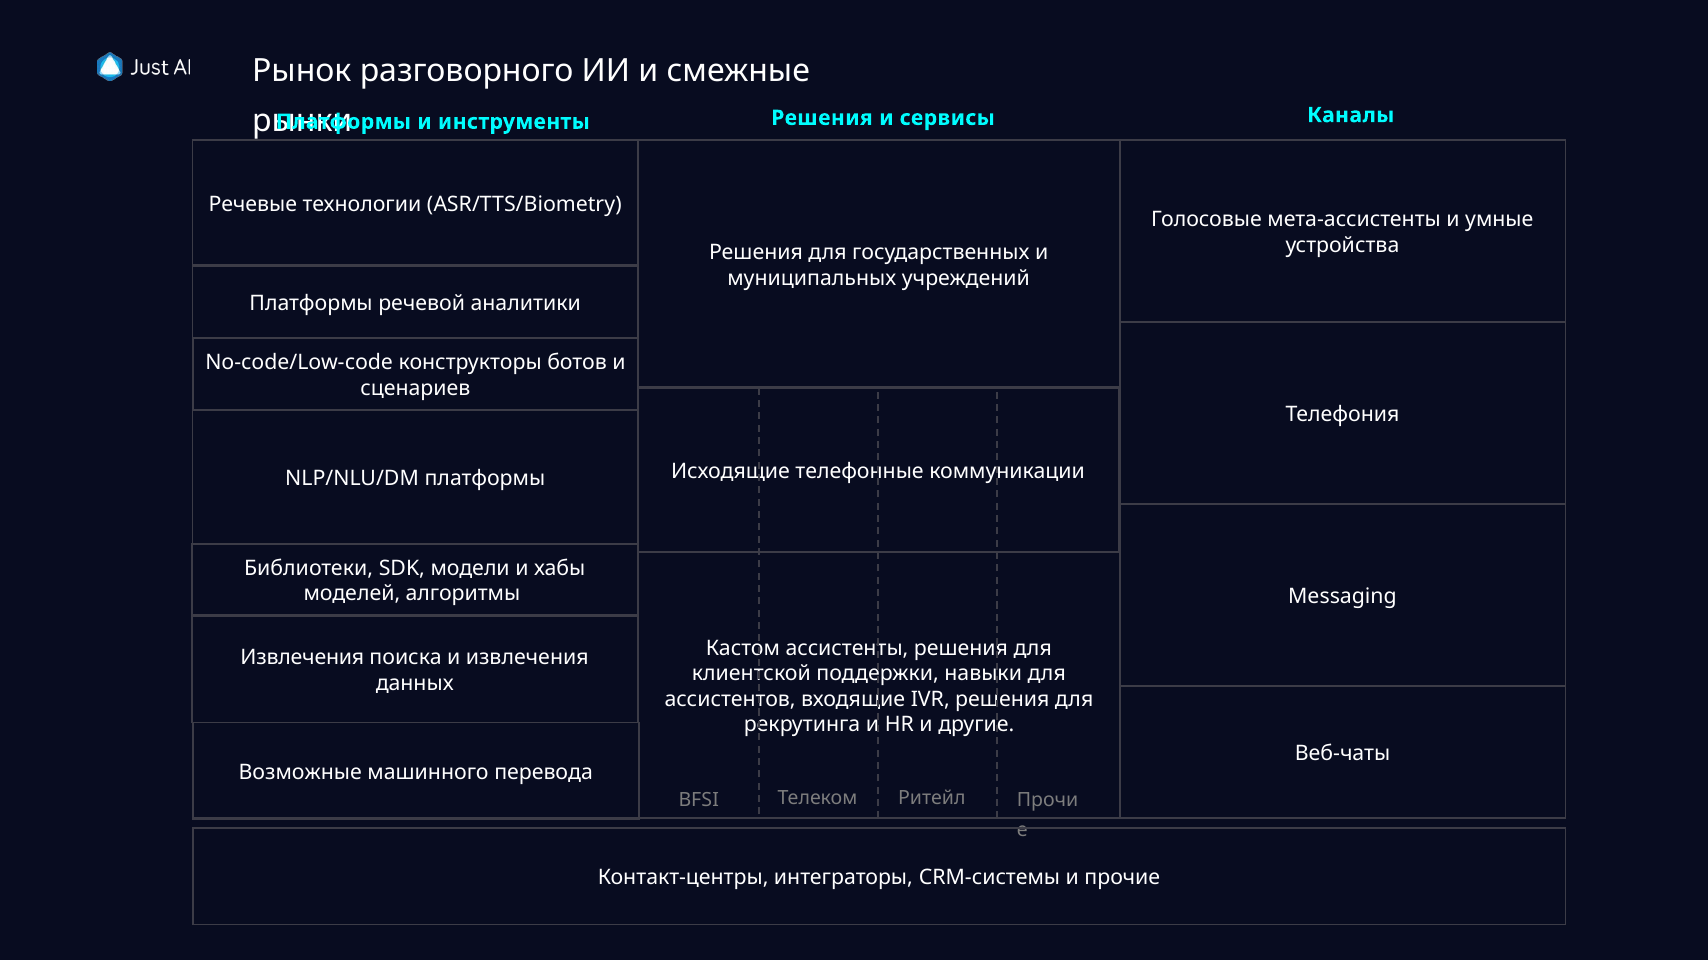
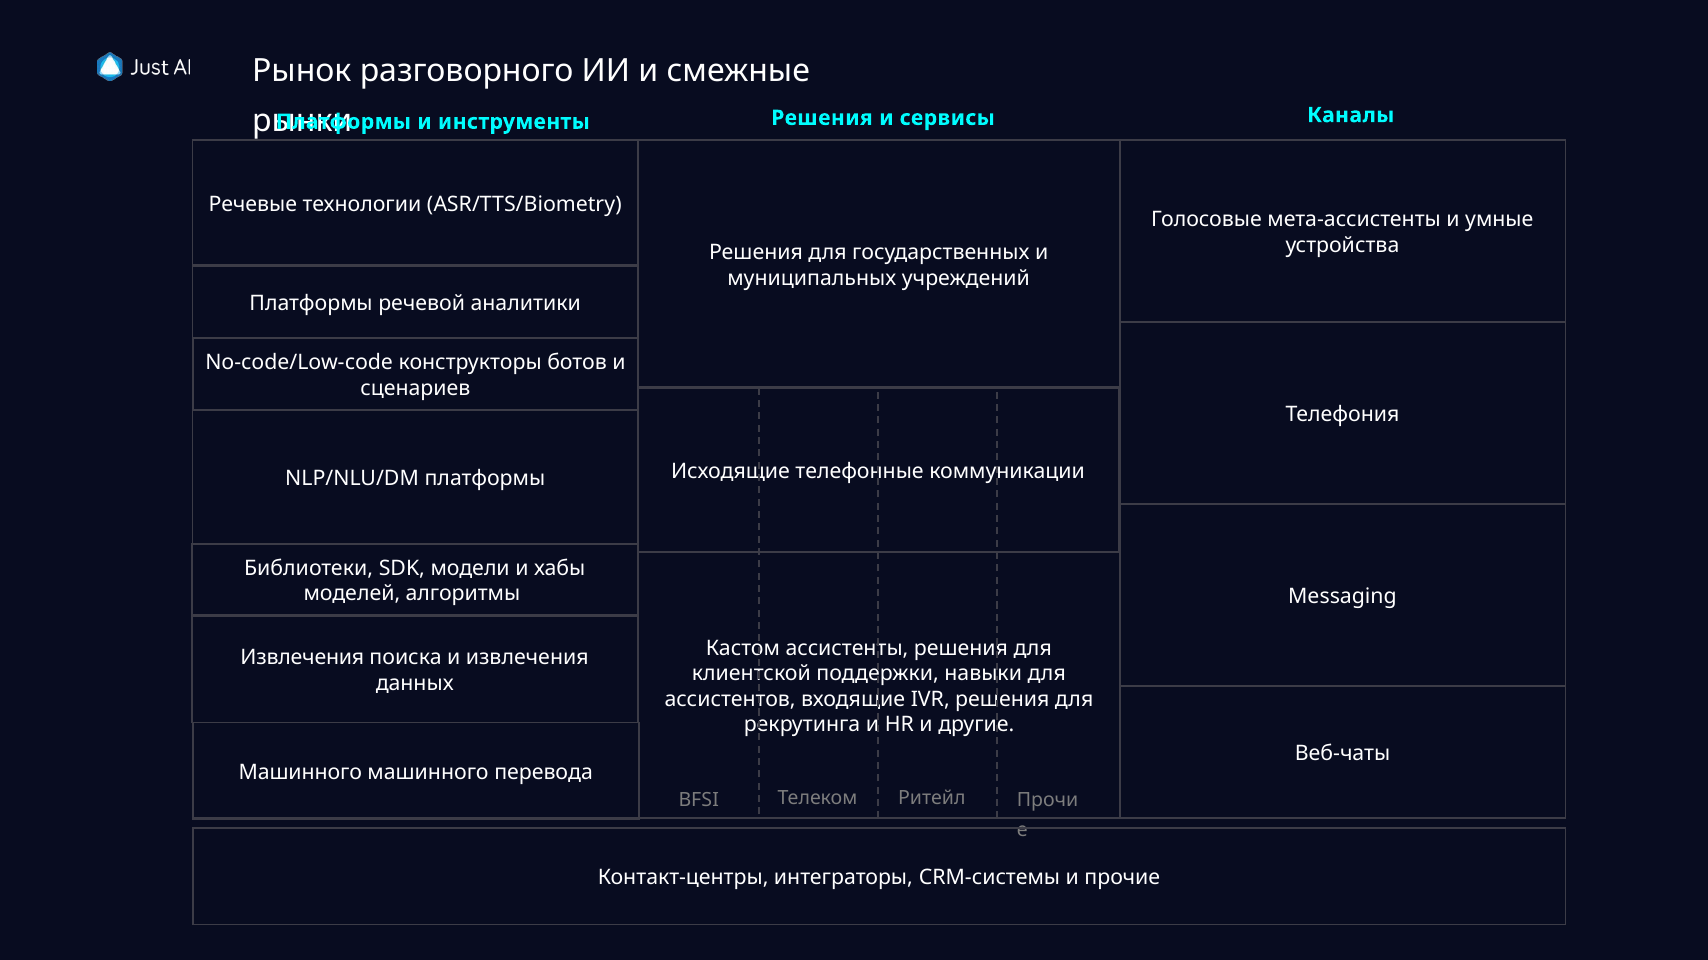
Возможные at (300, 773): Возможные -> Машинного
